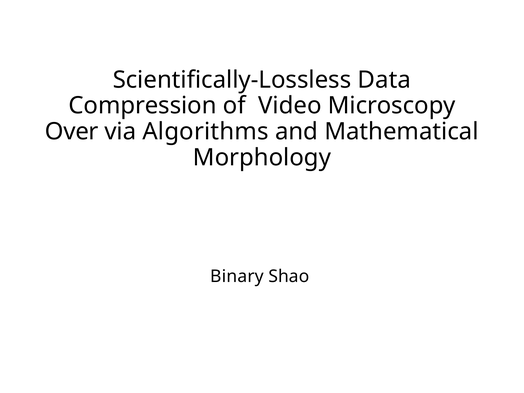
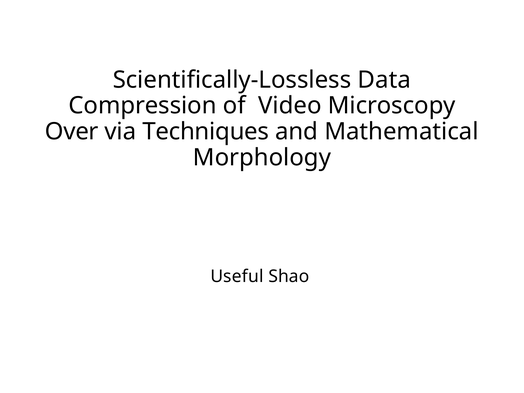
Algorithms: Algorithms -> Techniques
Binary: Binary -> Useful
